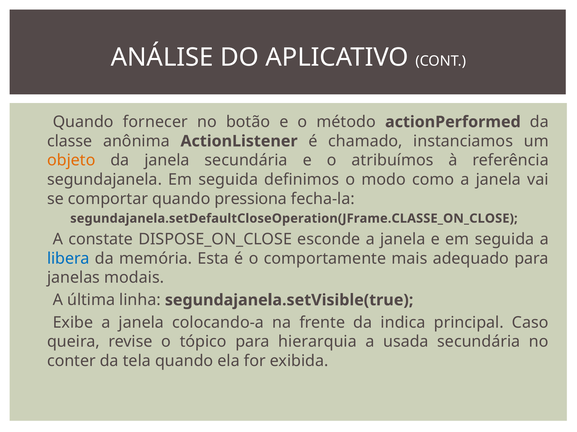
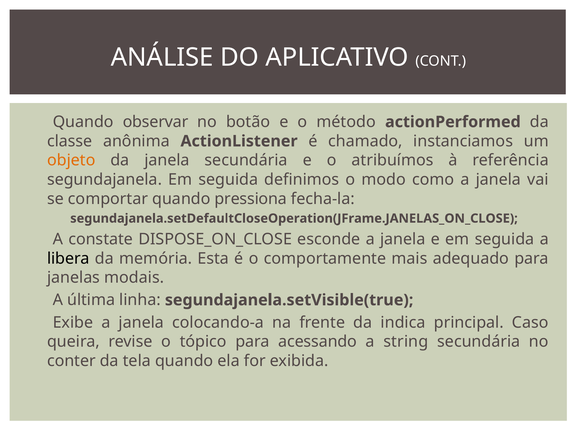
fornecer: fornecer -> observar
segundajanela.setDefaultCloseOperation(JFrame.CLASSE_ON_CLOSE: segundajanela.setDefaultCloseOperation(JFrame.CLASSE_ON_CLOSE -> segundajanela.setDefaultCloseOperation(JFrame.JANELAS_ON_CLOSE
libera colour: blue -> black
hierarquia: hierarquia -> acessando
usada: usada -> string
